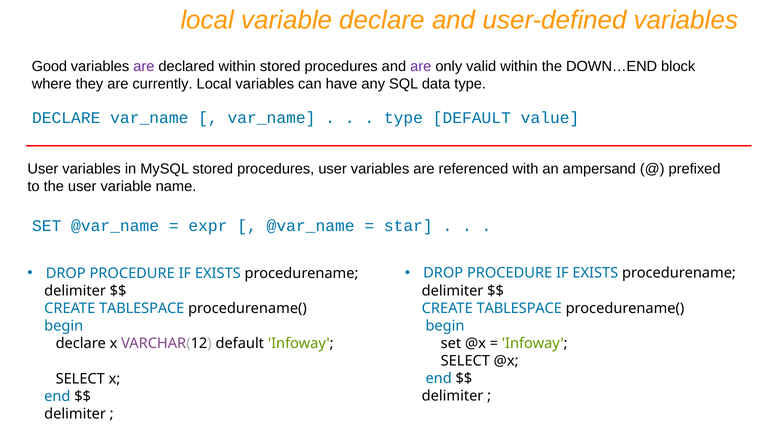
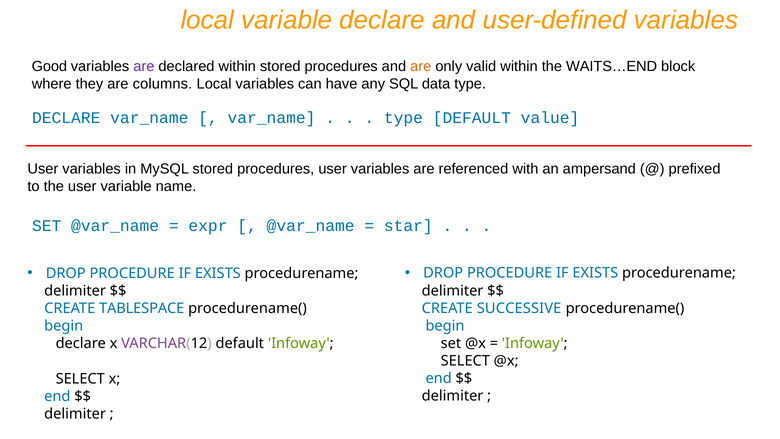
are at (421, 66) colour: purple -> orange
DOWN…END: DOWN…END -> WAITS…END
currently: currently -> columns
TABLESPACE at (519, 308): TABLESPACE -> SUCCESSIVE
